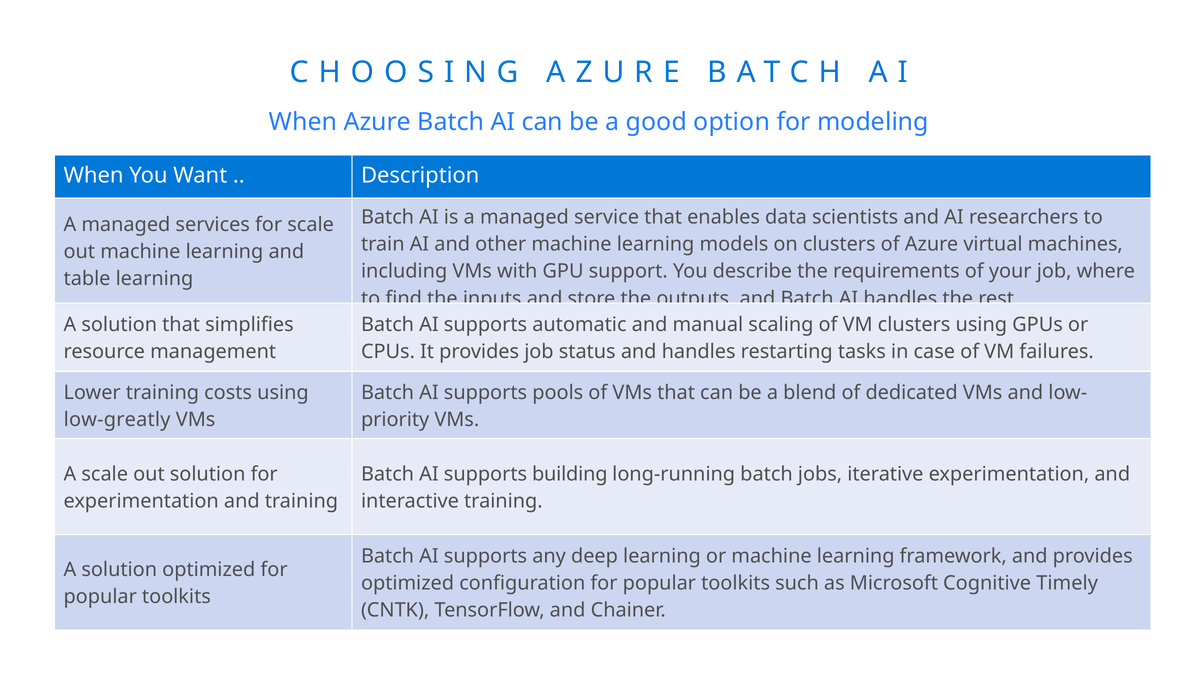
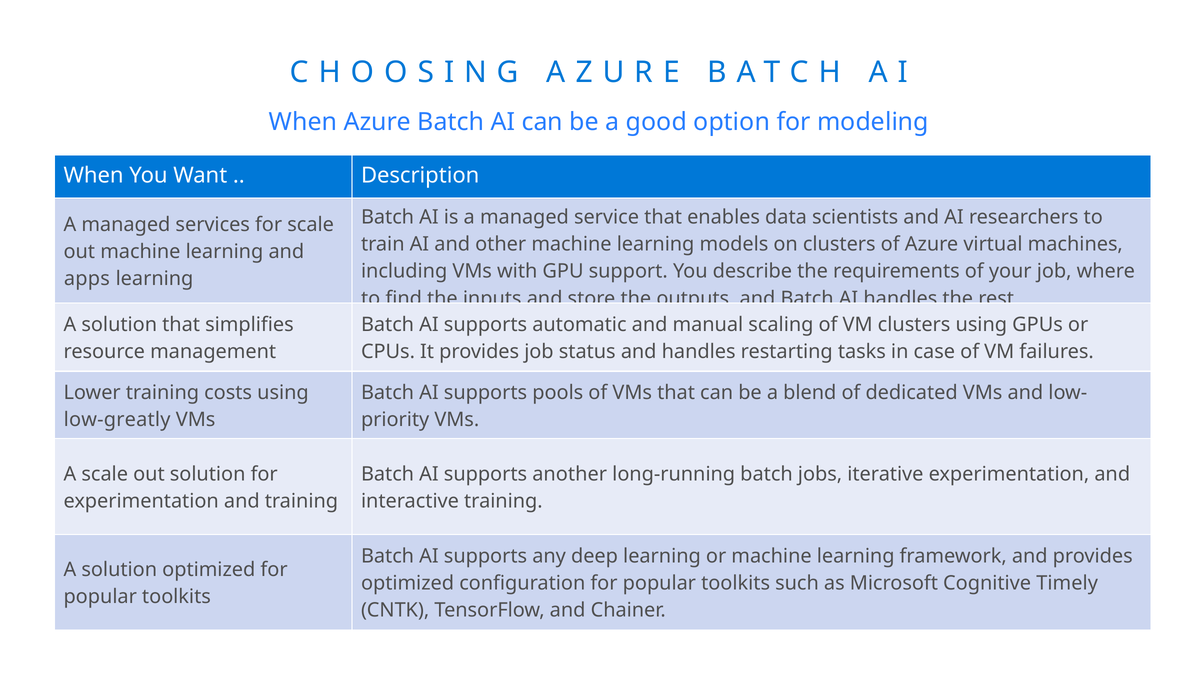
table: table -> apps
building: building -> another
